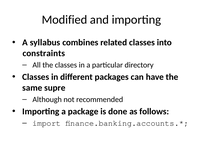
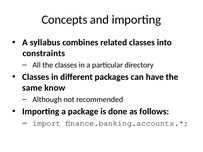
Modified: Modified -> Concepts
supre: supre -> know
